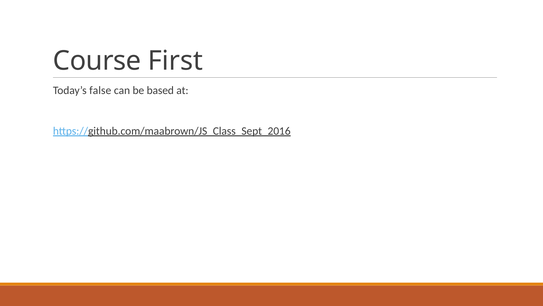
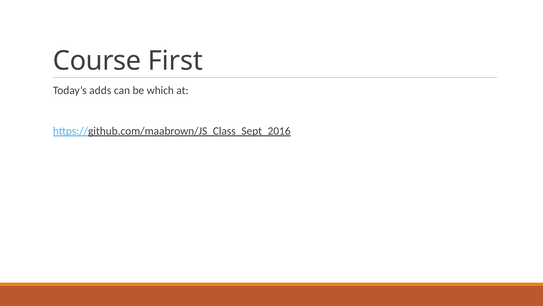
false: false -> adds
based: based -> which
